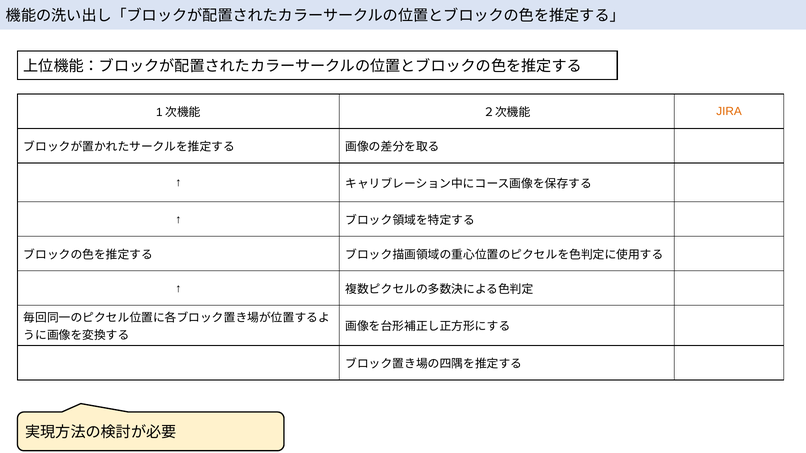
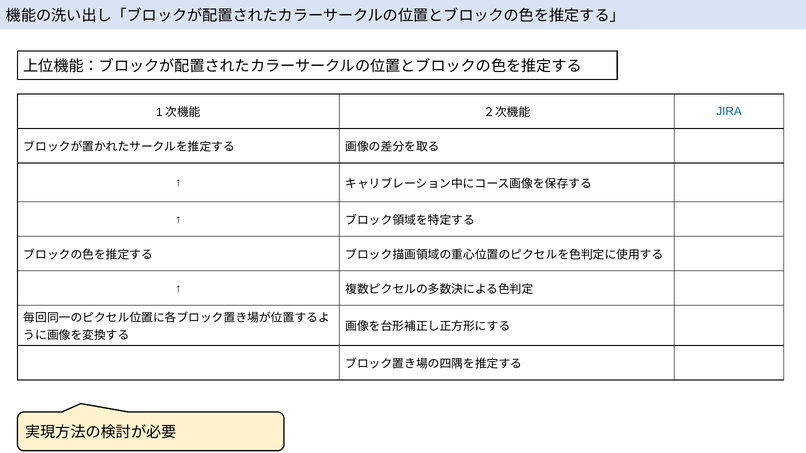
JIRA colour: orange -> blue
